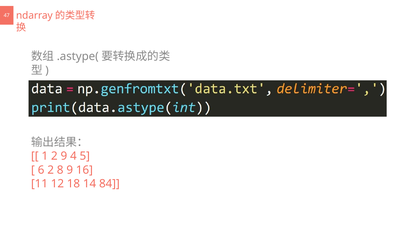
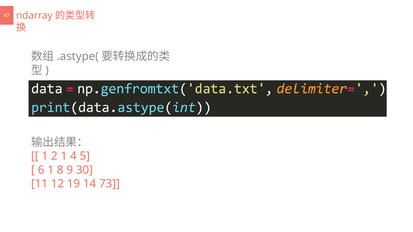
2 9: 9 -> 1
6 2: 2 -> 1
16: 16 -> 30
18: 18 -> 19
84: 84 -> 73
